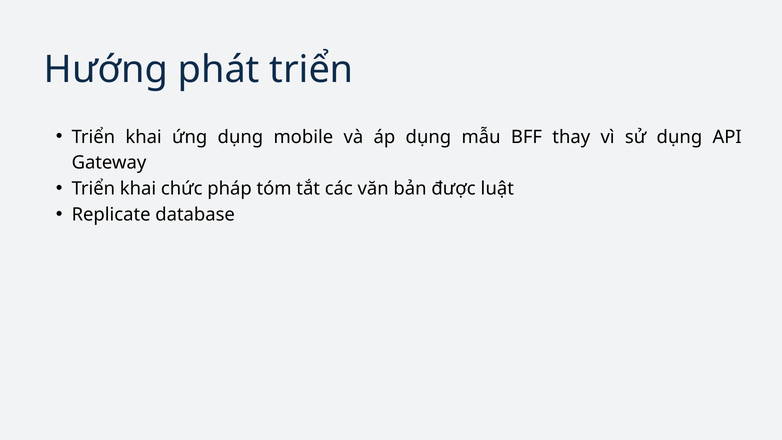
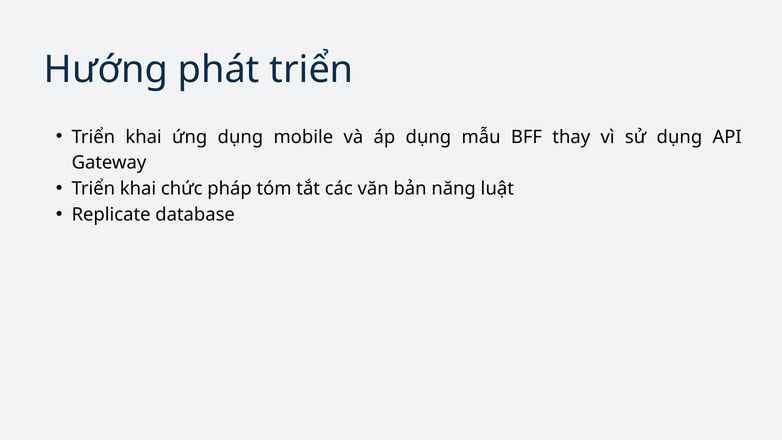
được: được -> năng
